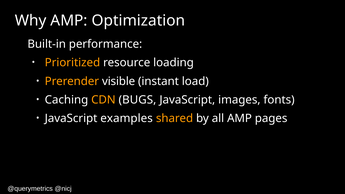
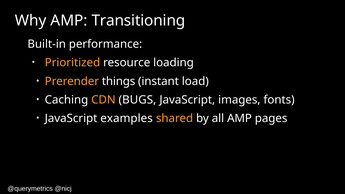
Optimization: Optimization -> Transitioning
visible: visible -> things
